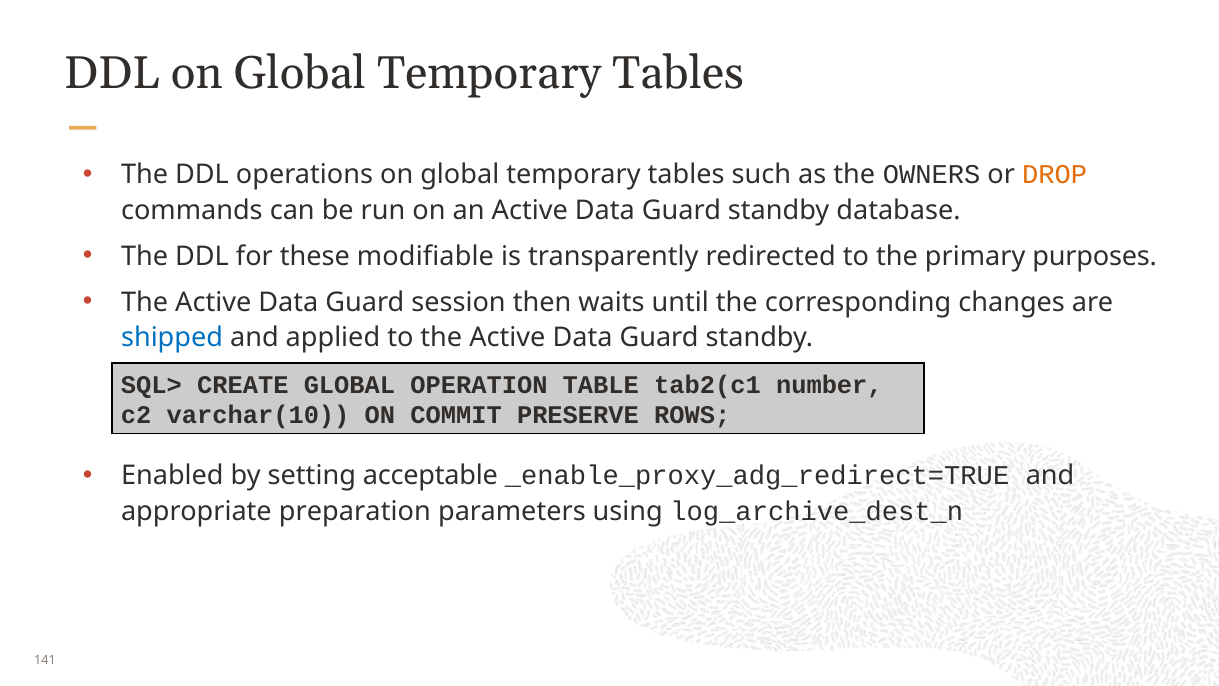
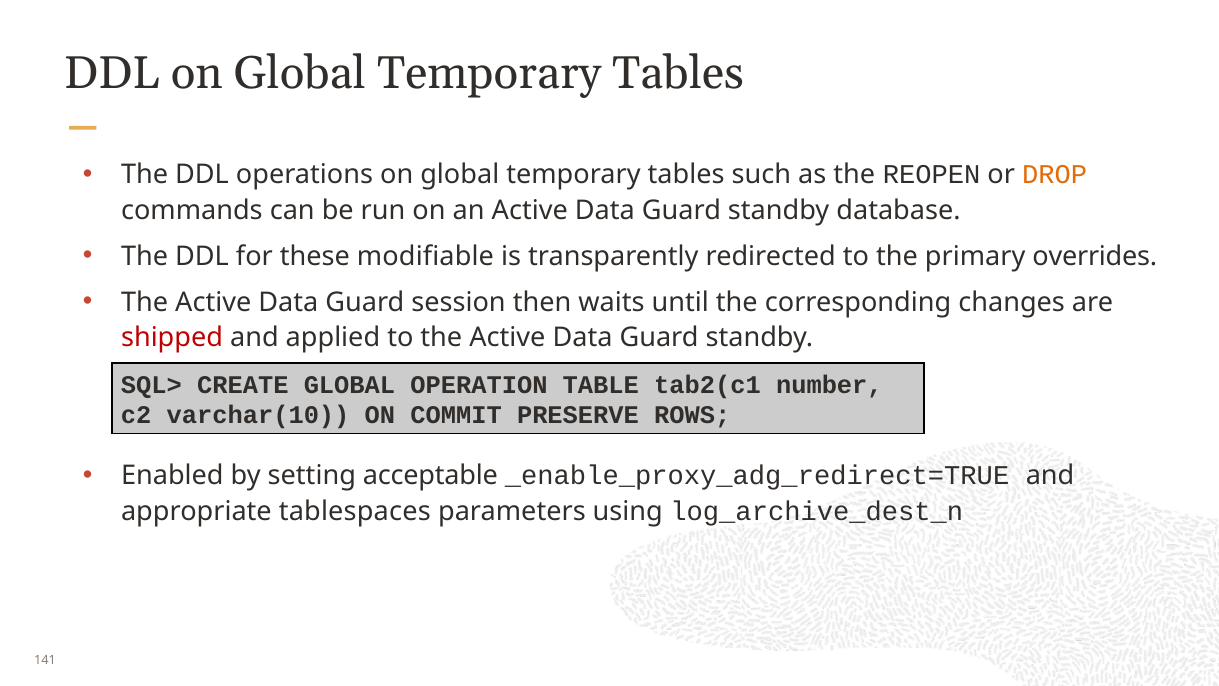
OWNERS: OWNERS -> REOPEN
purposes: purposes -> overrides
shipped colour: blue -> red
preparation: preparation -> tablespaces
